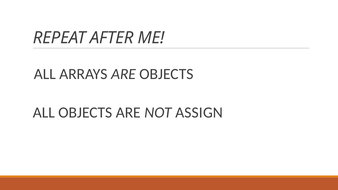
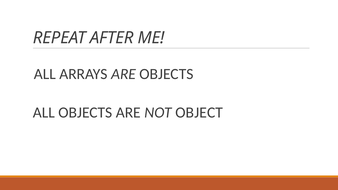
ASSIGN: ASSIGN -> OBJECT
